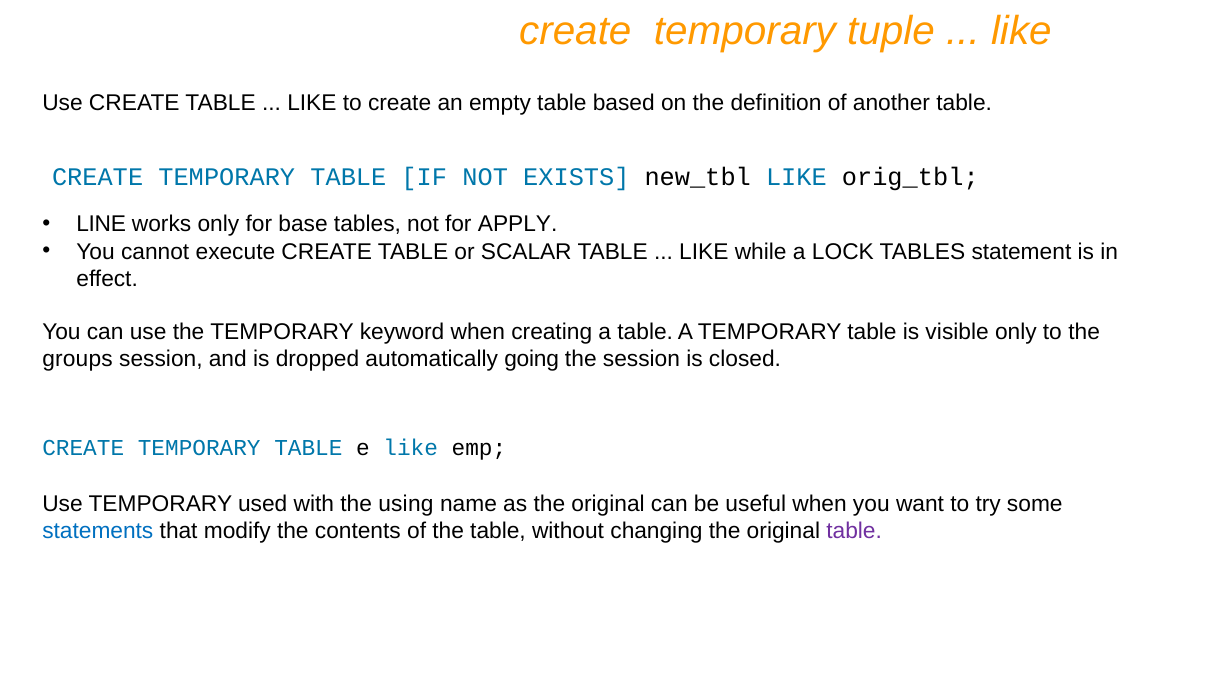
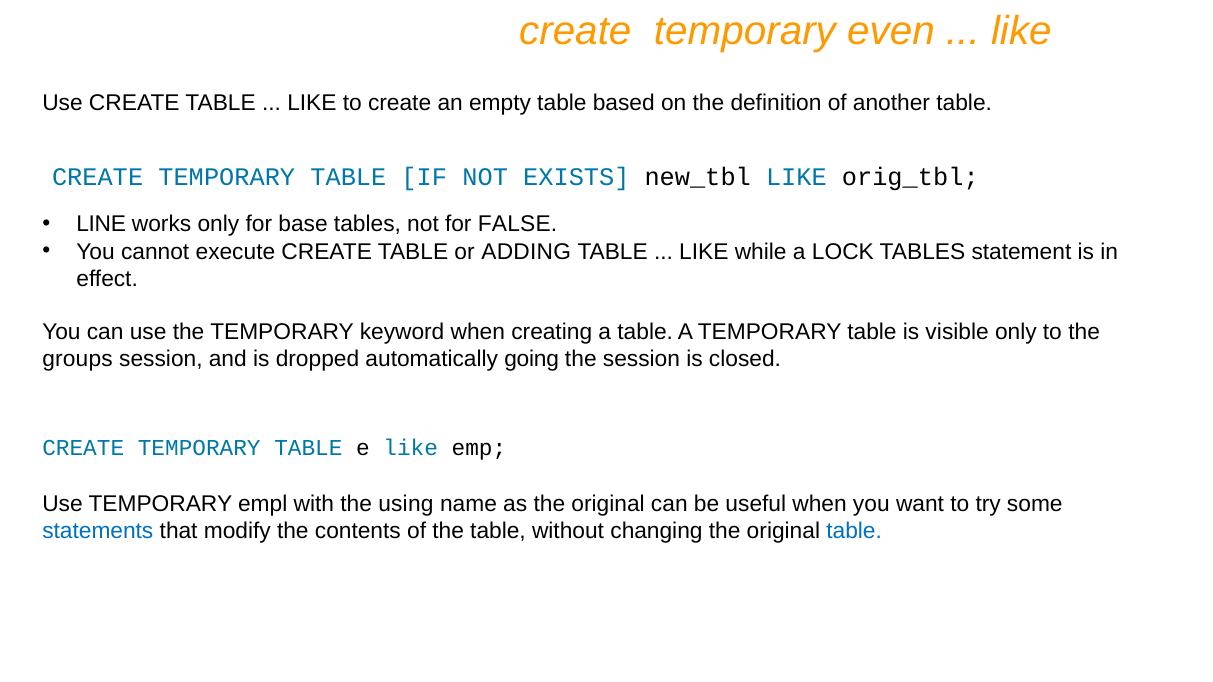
tuple: tuple -> even
APPLY: APPLY -> FALSE
SCALAR: SCALAR -> ADDING
used: used -> empl
table at (854, 532) colour: purple -> blue
